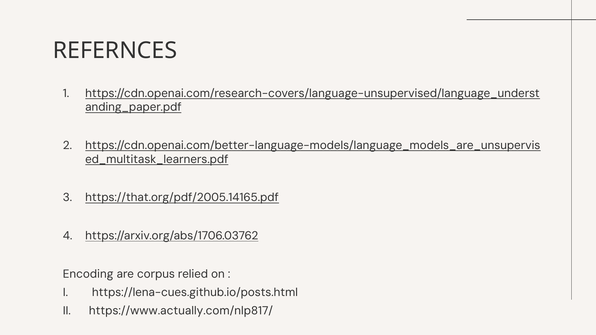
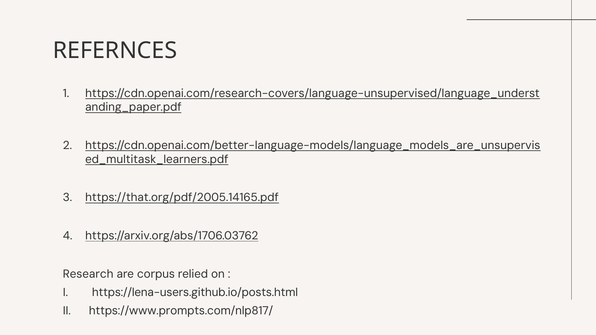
Encoding: Encoding -> Research
https://lena-cues.github.io/posts.html: https://lena-cues.github.io/posts.html -> https://lena-users.github.io/posts.html
https://www.actually.com/nlp817/: https://www.actually.com/nlp817/ -> https://www.prompts.com/nlp817/
